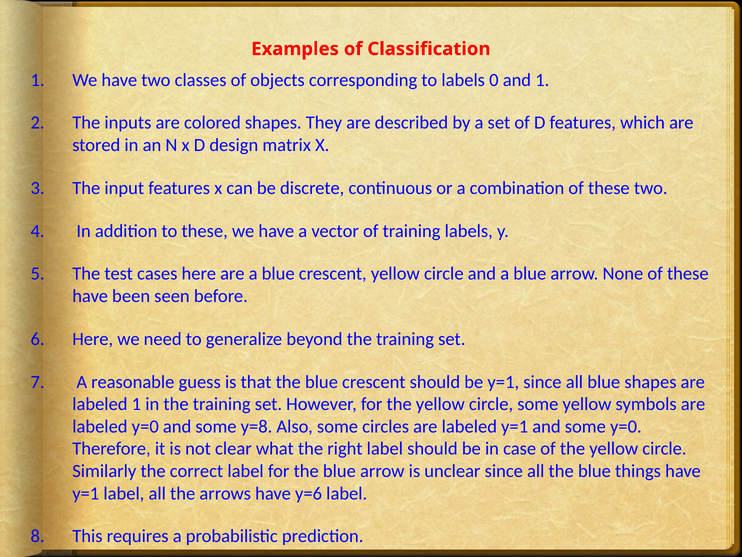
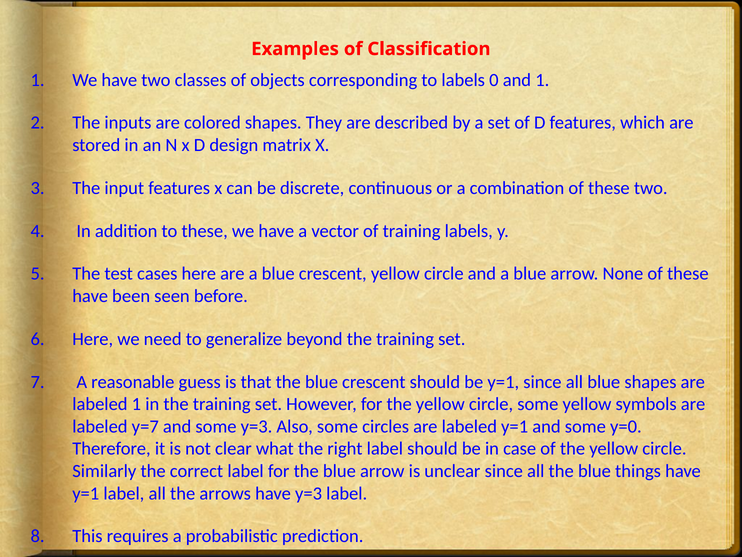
labeled y=0: y=0 -> y=7
some y=8: y=8 -> y=3
have y=6: y=6 -> y=3
